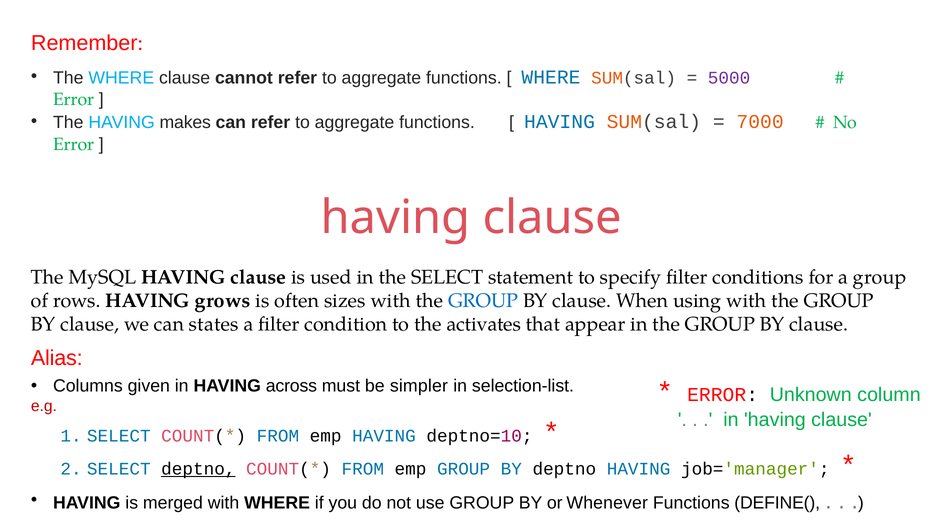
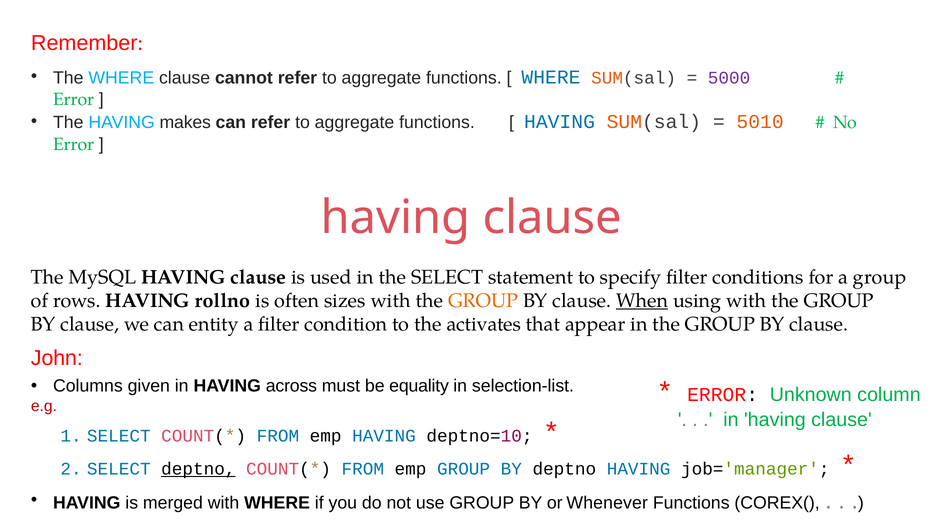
7000: 7000 -> 5010
grows: grows -> rollno
GROUP at (483, 301) colour: blue -> orange
When underline: none -> present
states: states -> entity
Alias: Alias -> John
simpler: simpler -> equality
DEFINE(: DEFINE( -> COREX(
